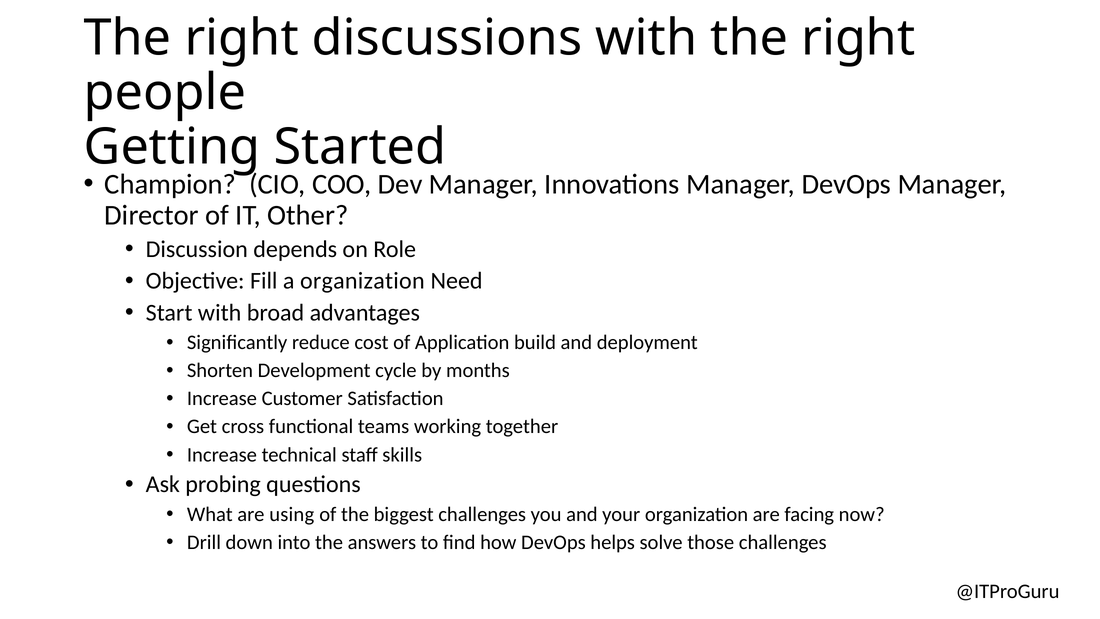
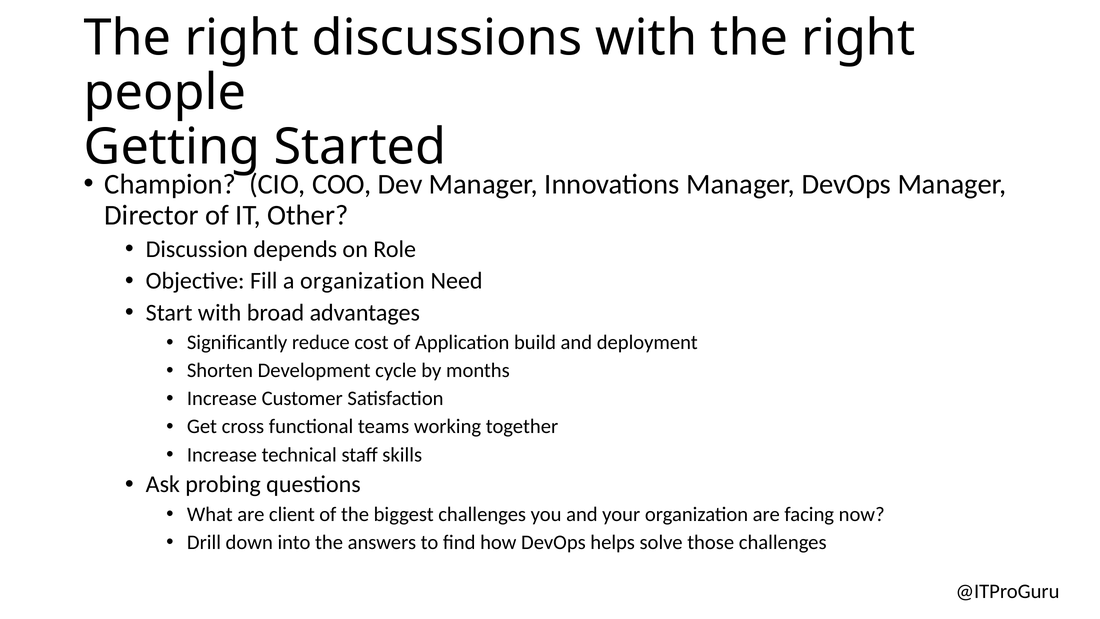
using: using -> client
